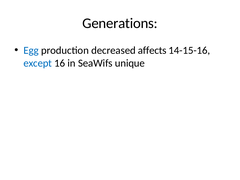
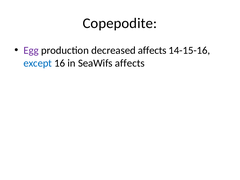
Generations: Generations -> Copepodite
Egg colour: blue -> purple
SeaWifs unique: unique -> affects
